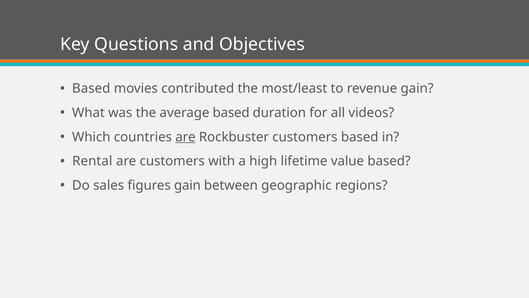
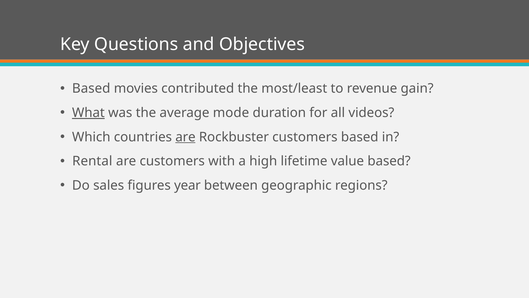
What underline: none -> present
average based: based -> mode
figures gain: gain -> year
